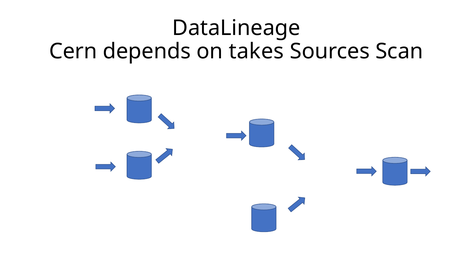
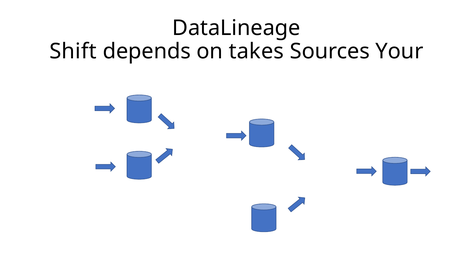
Cern: Cern -> Shift
Scan: Scan -> Your
